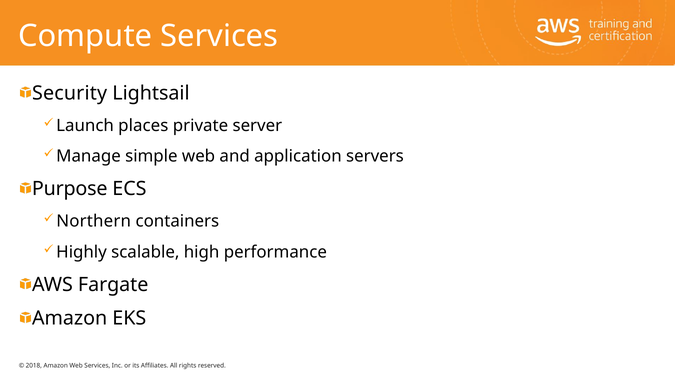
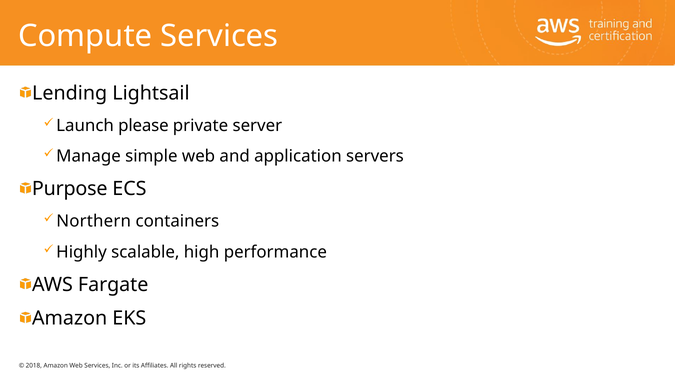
Security: Security -> Lending
places: places -> please
